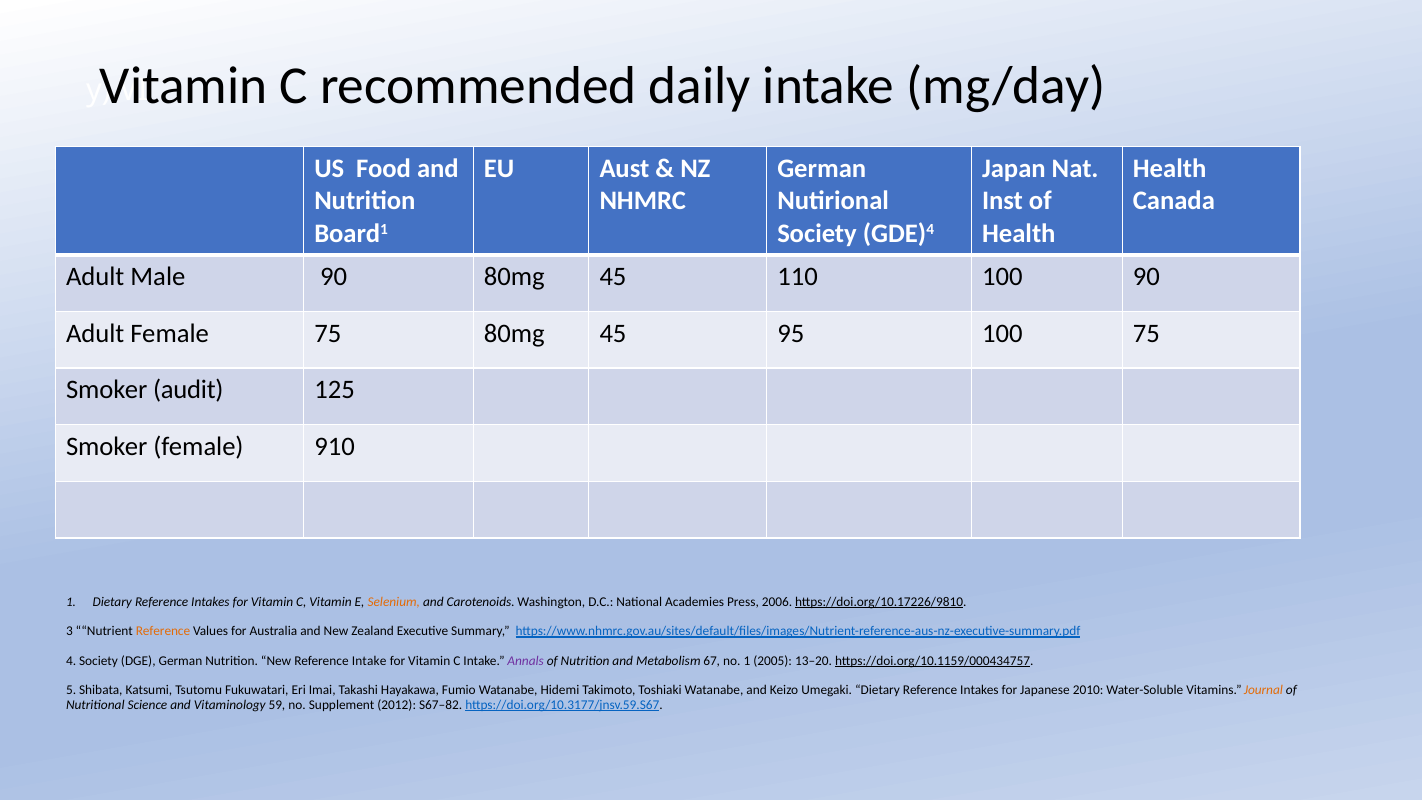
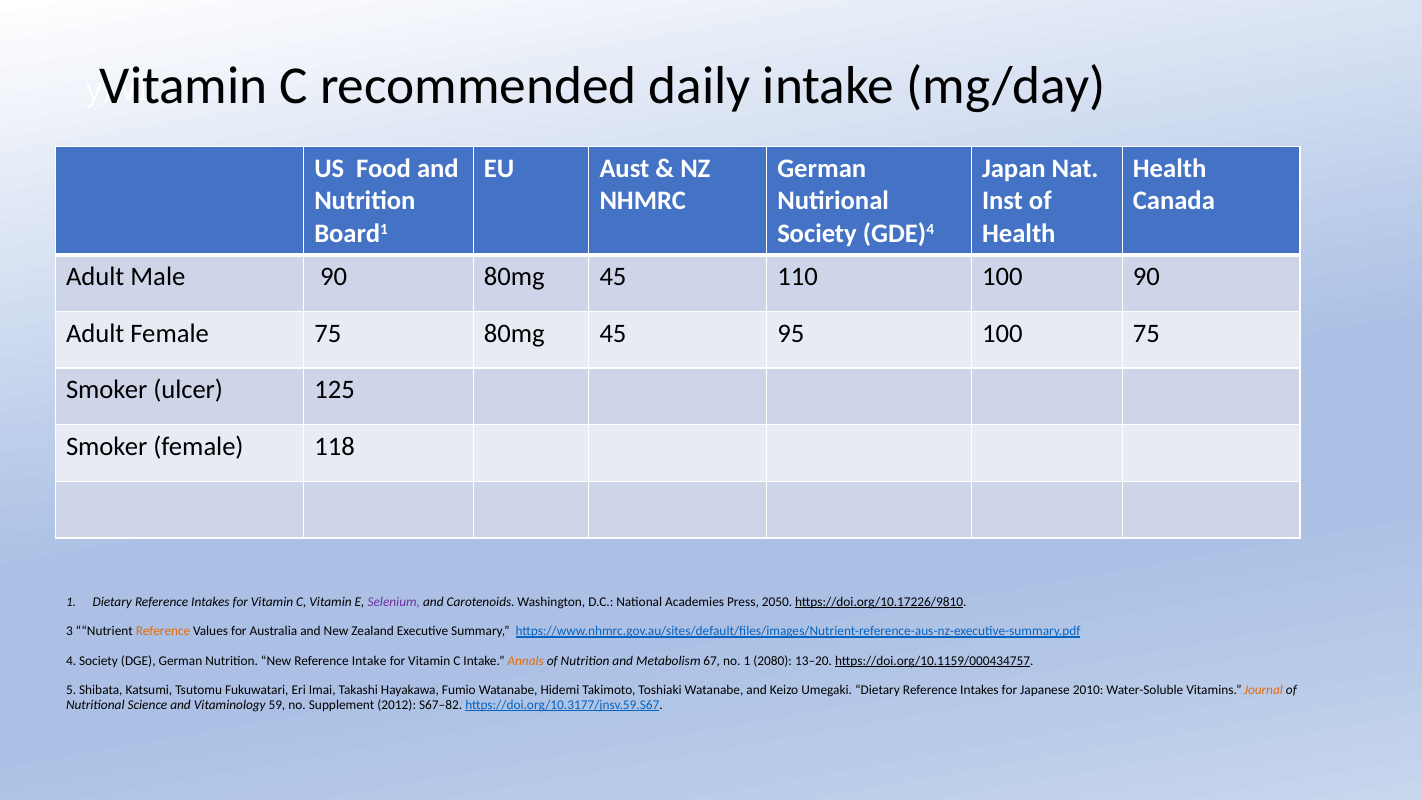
audit: audit -> ulcer
910: 910 -> 118
Selenium colour: orange -> purple
2006: 2006 -> 2050
Annals colour: purple -> orange
2005: 2005 -> 2080
